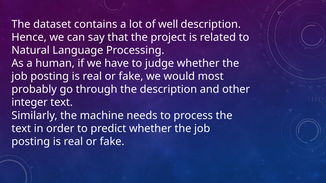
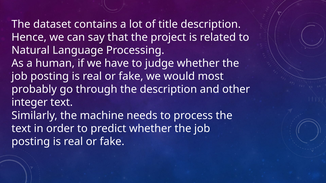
well: well -> title
